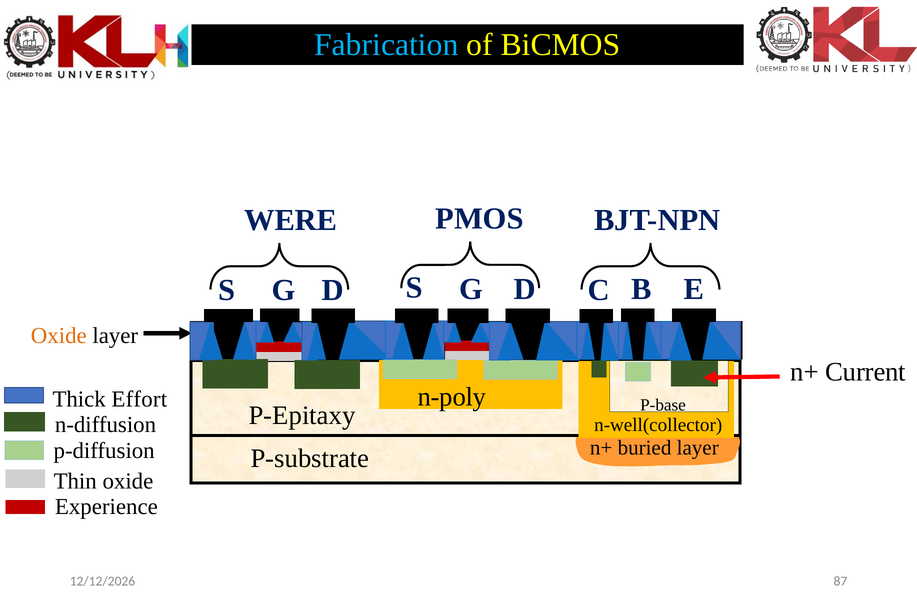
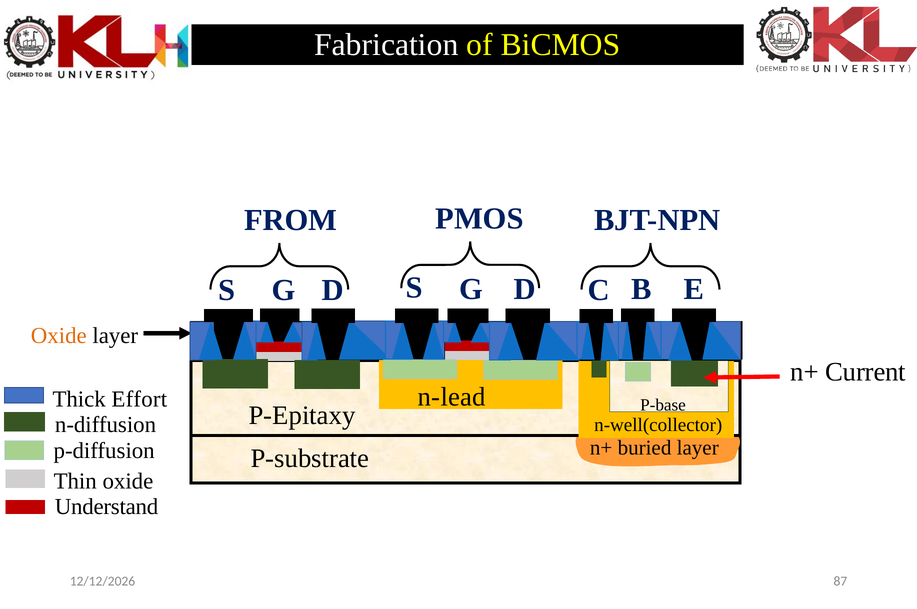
Fabrication colour: light blue -> white
WERE: WERE -> FROM
n-poly: n-poly -> n-lead
Experience: Experience -> Understand
